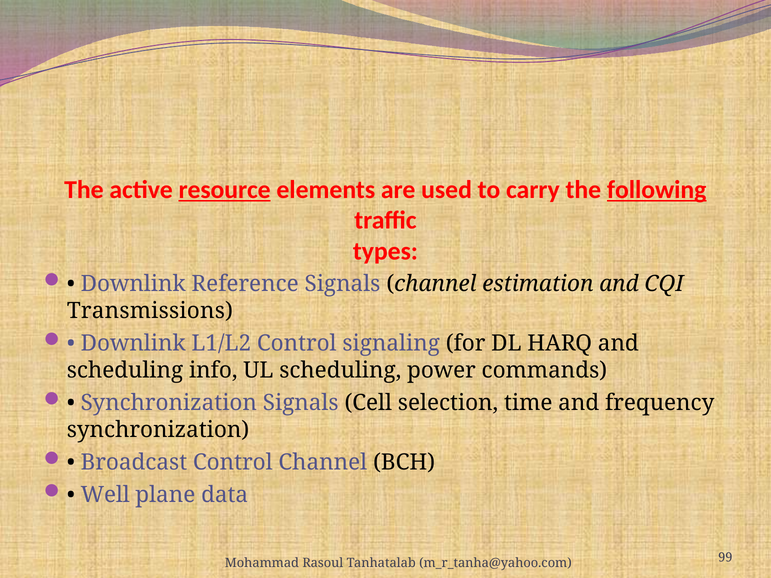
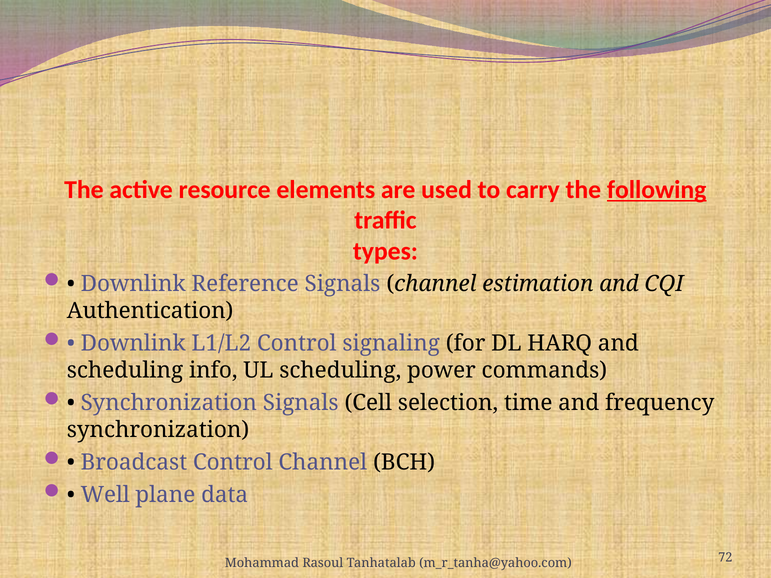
resource underline: present -> none
Transmissions: Transmissions -> Authentication
99: 99 -> 72
